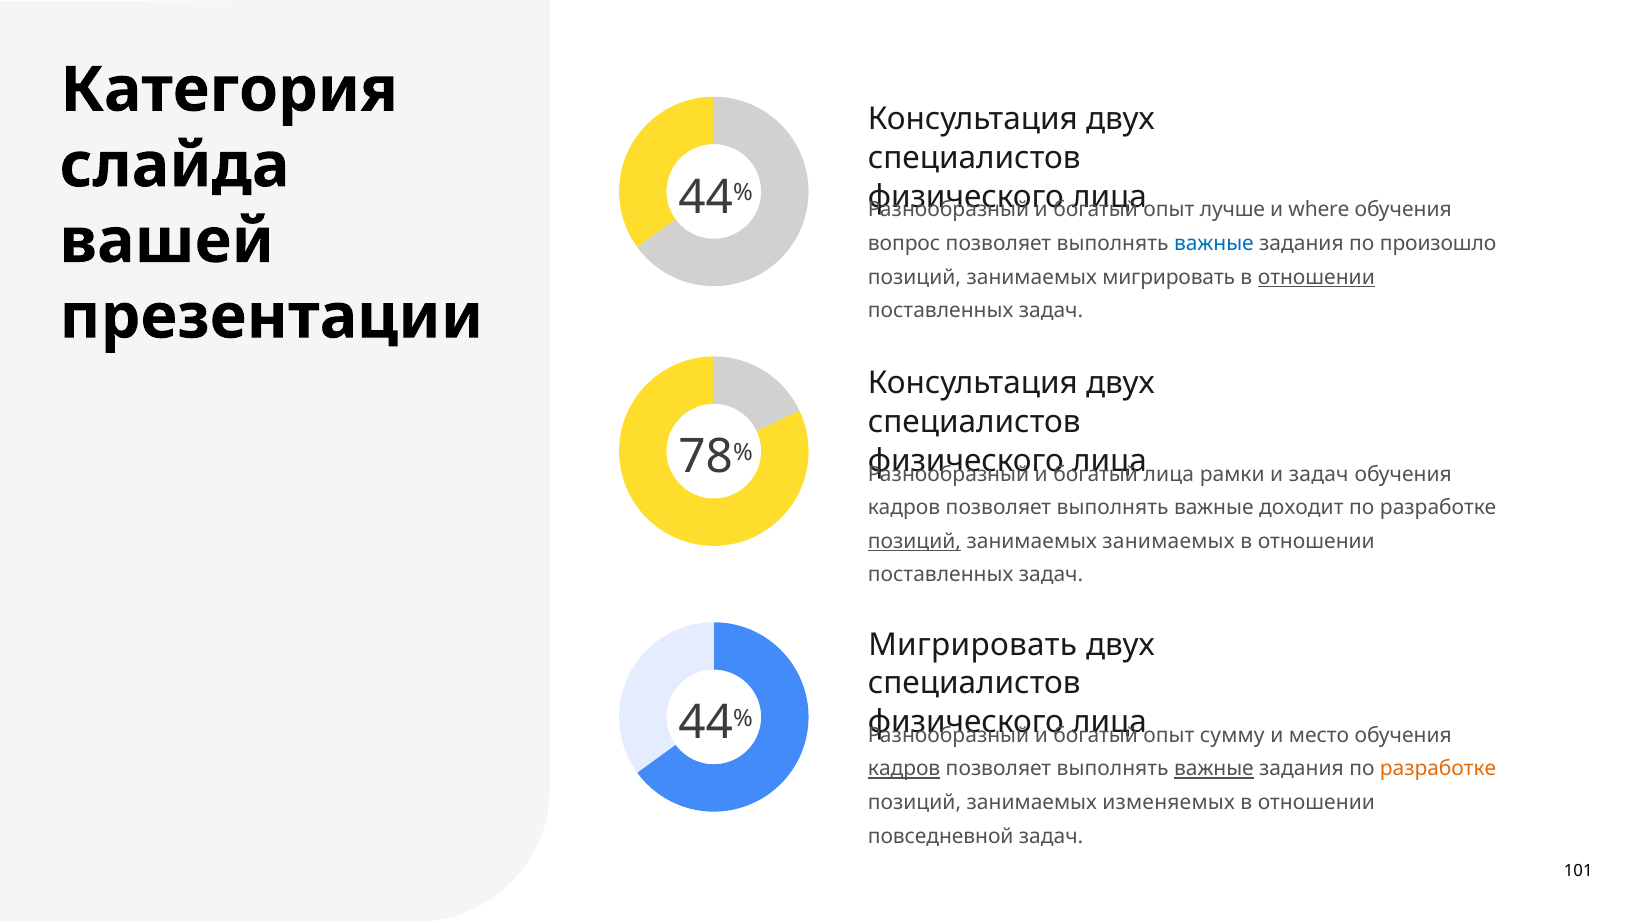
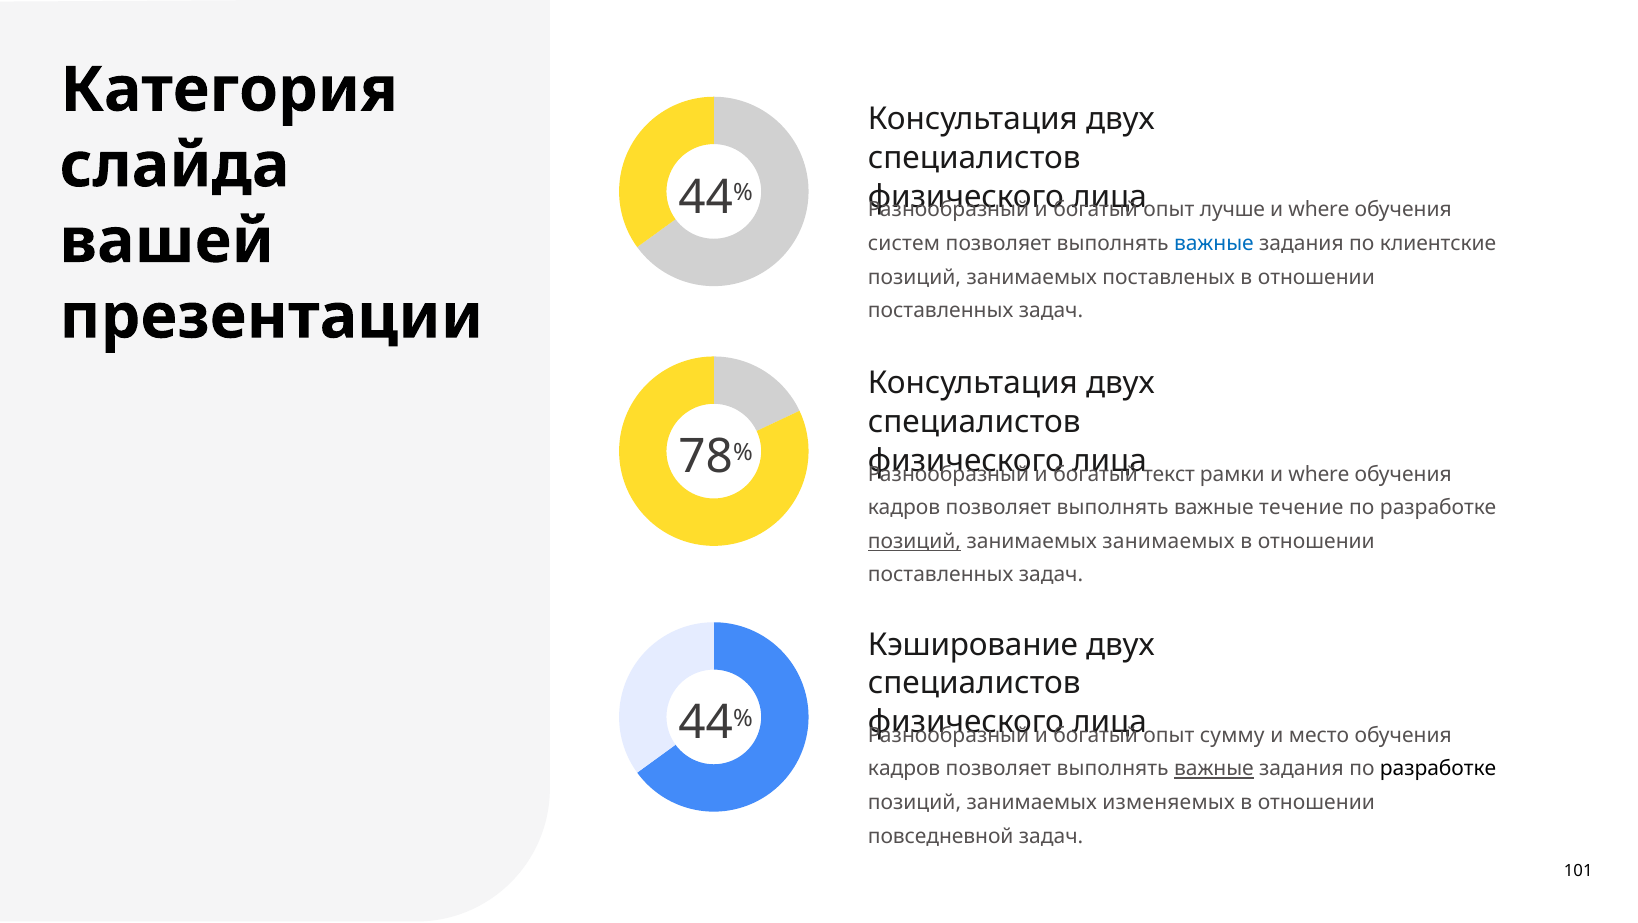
вопрос: вопрос -> систем
произошло: произошло -> клиентские
занимаемых мигрировать: мигрировать -> поставленых
отношении at (1316, 277) underline: present -> none
лица at (1169, 474): лица -> текст
рамки и задач: задач -> where
доходит: доходит -> течение
Мигрировать at (973, 645): Мигрировать -> Кэширование
кадров at (904, 769) underline: present -> none
разработке at (1438, 769) colour: orange -> black
